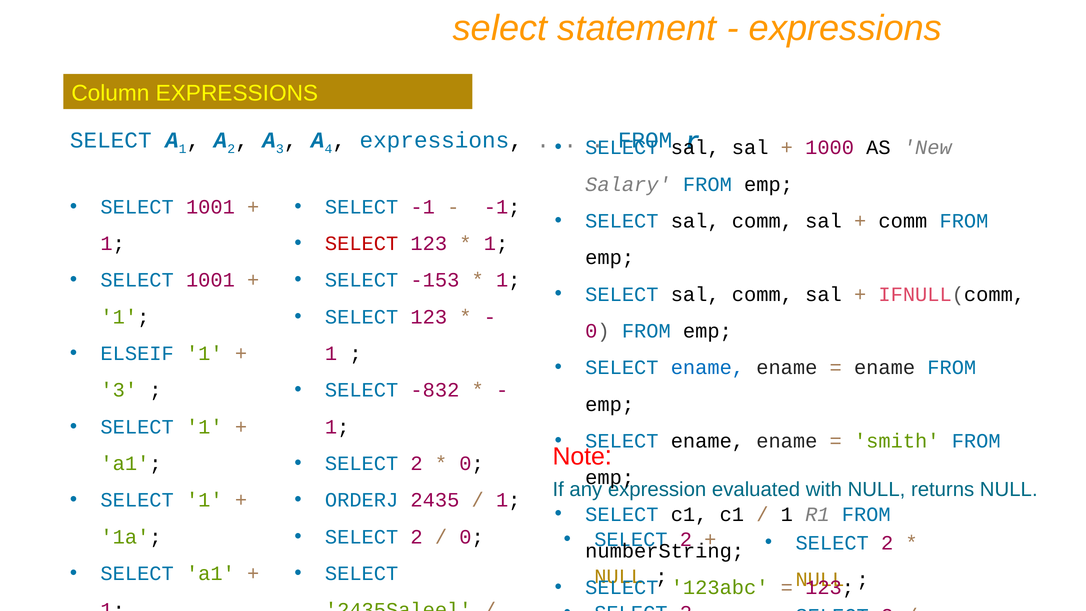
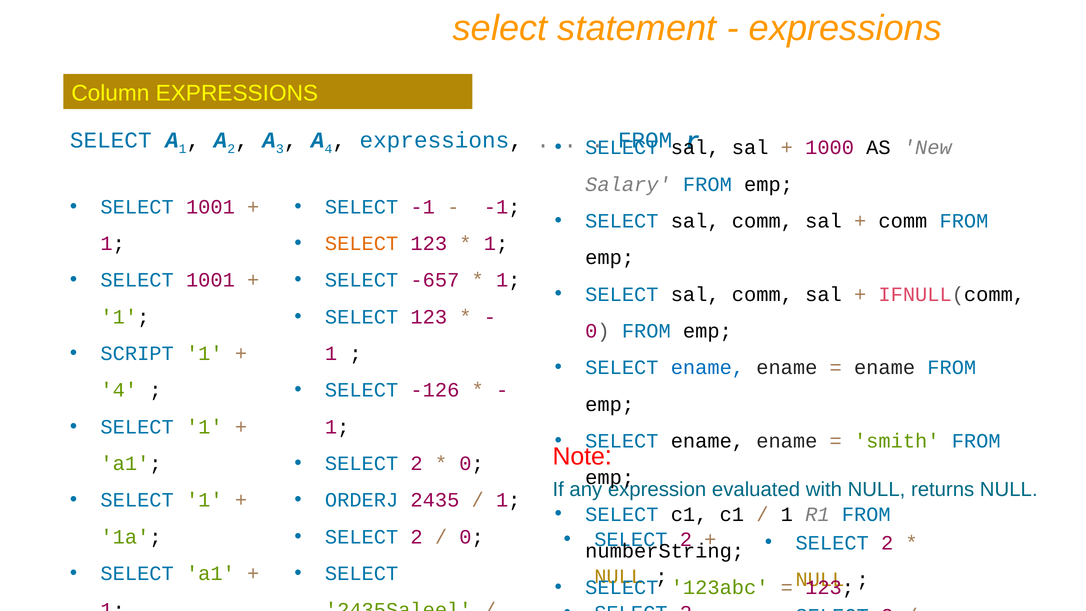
SELECT at (362, 244) colour: red -> orange
-153: -153 -> -657
ELSEIF: ELSEIF -> SCRIPT
-832: -832 -> -126
3 at (119, 390): 3 -> 4
